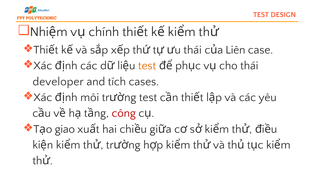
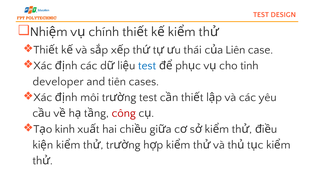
test at (147, 66) colour: orange -> blue
cho thái: thái -> tinh
tích: tích -> tiên
giao: giao -> kinh
